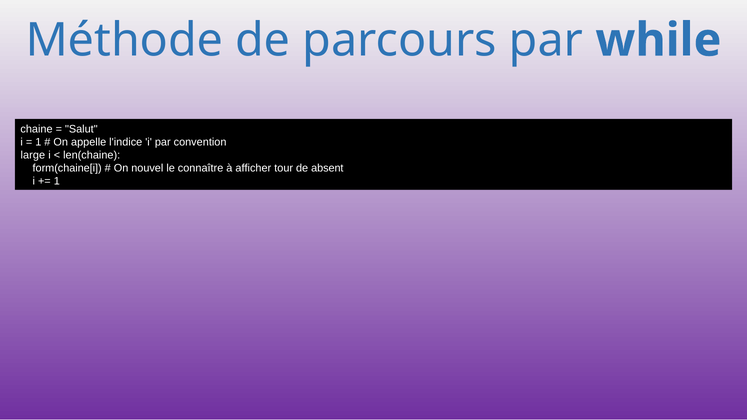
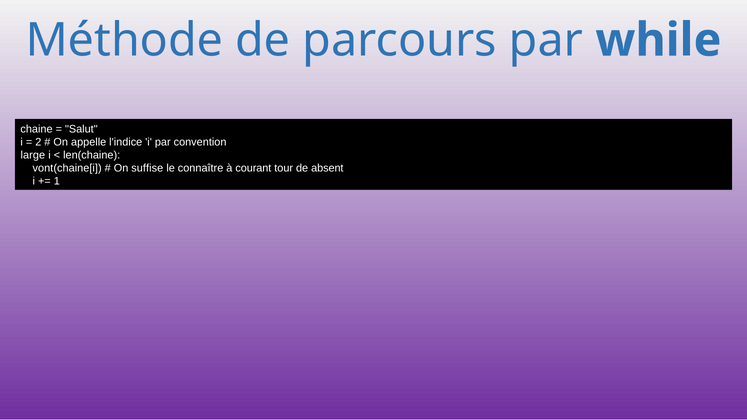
1 at (38, 142): 1 -> 2
form(chaine[i: form(chaine[i -> vont(chaine[i
nouvel: nouvel -> suffise
afficher: afficher -> courant
